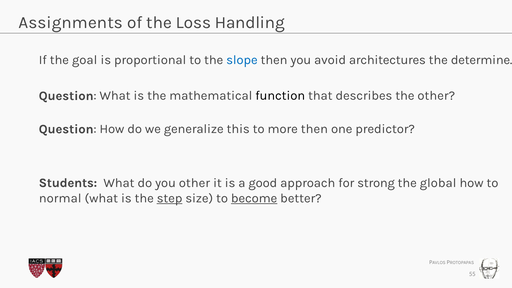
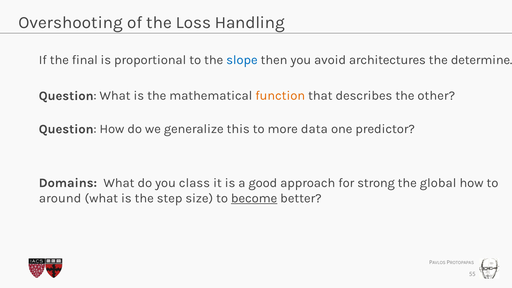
Assignments: Assignments -> Overshooting
goal: goal -> final
function colour: black -> orange
more then: then -> data
Students: Students -> Domains
you other: other -> class
normal: normal -> around
step underline: present -> none
